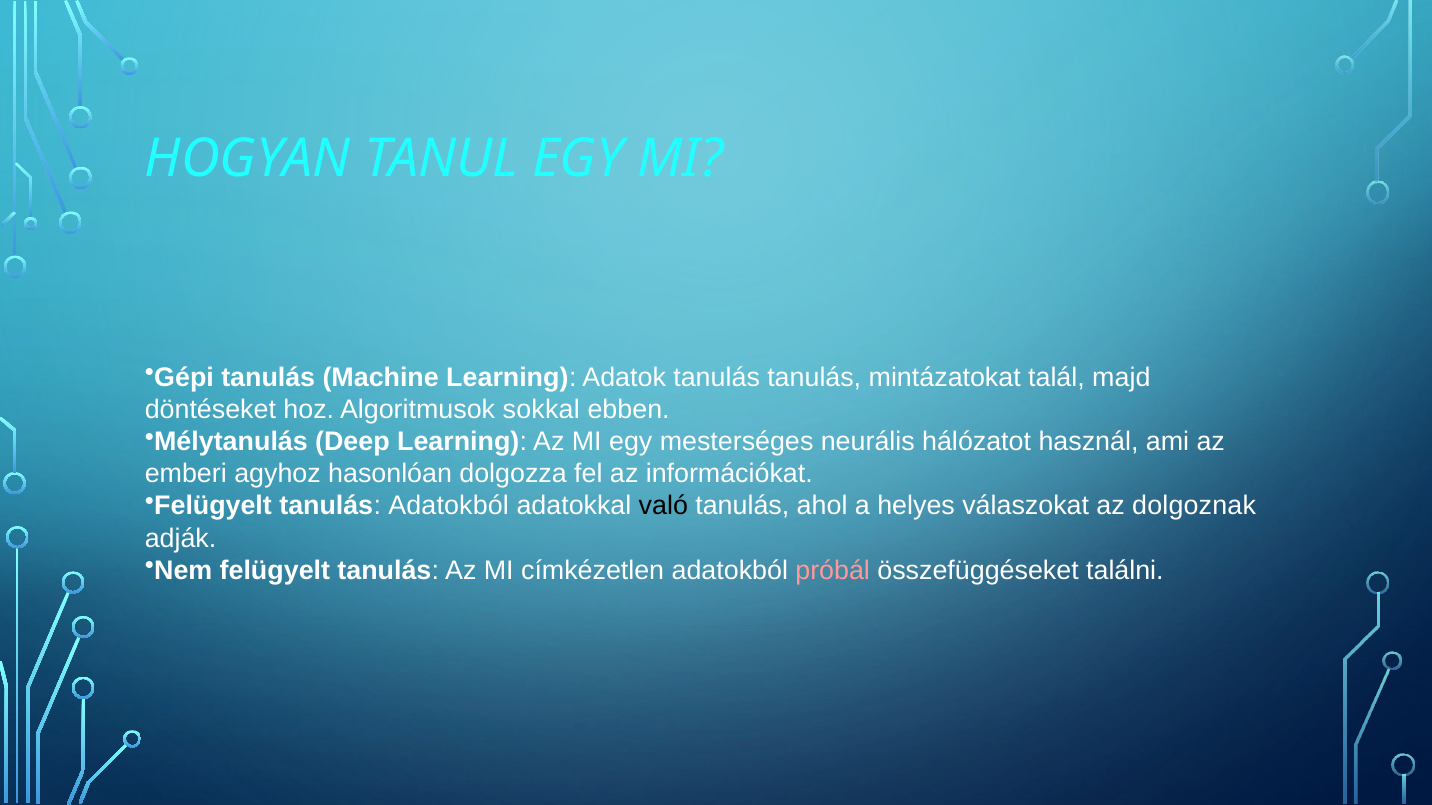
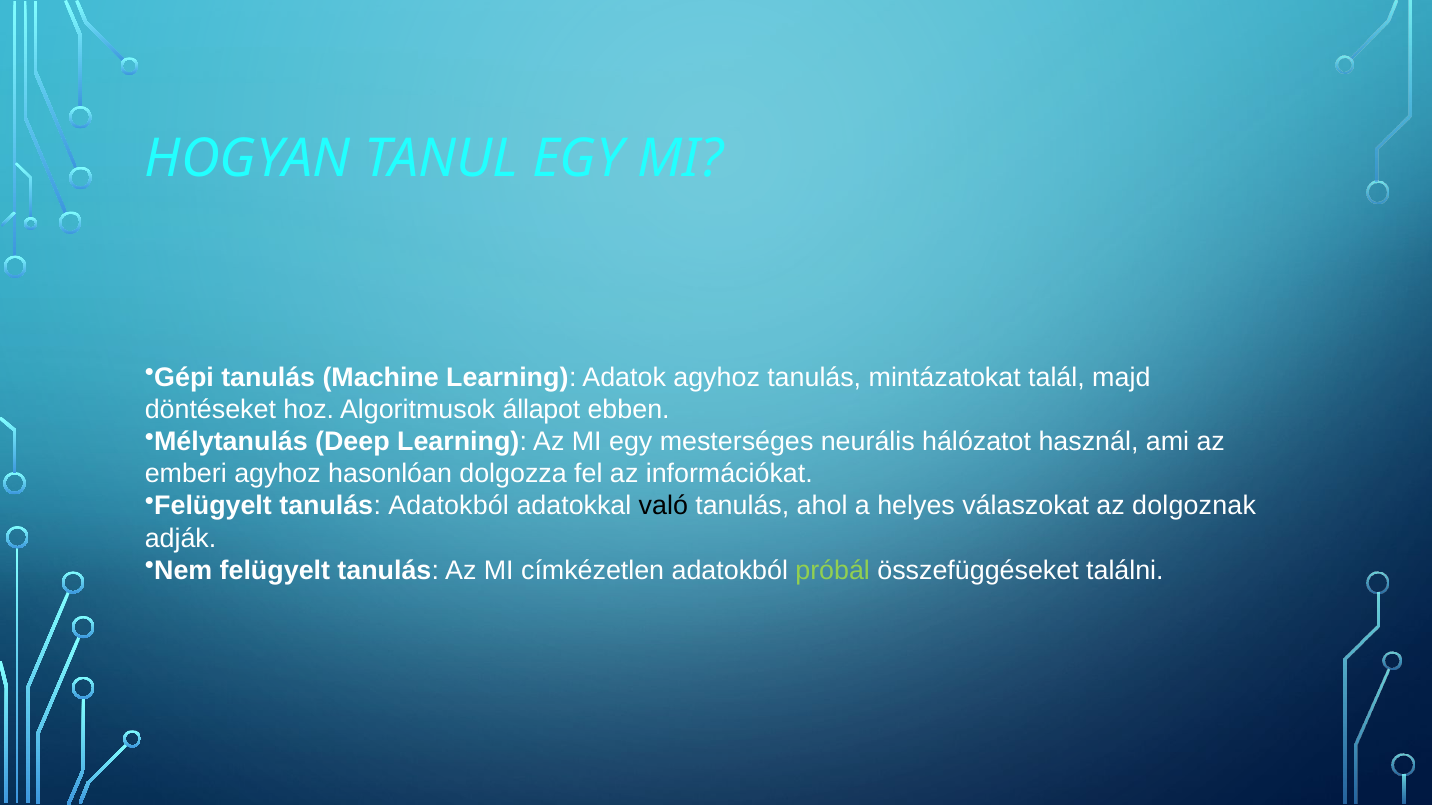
Adatok tanulás: tanulás -> agyhoz
sokkal: sokkal -> állapot
próbál colour: pink -> light green
